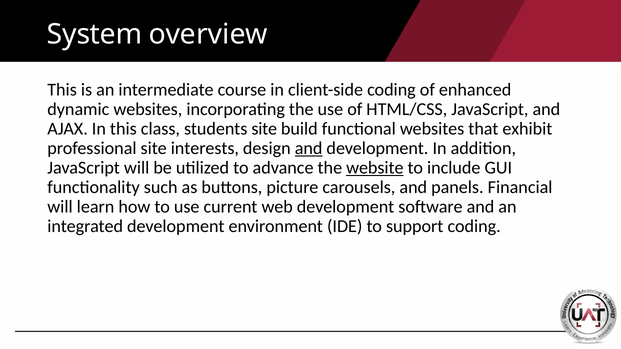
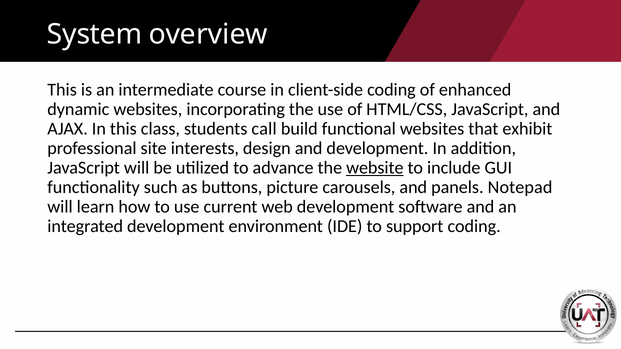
students site: site -> call
and at (309, 148) underline: present -> none
Financial: Financial -> Notepad
